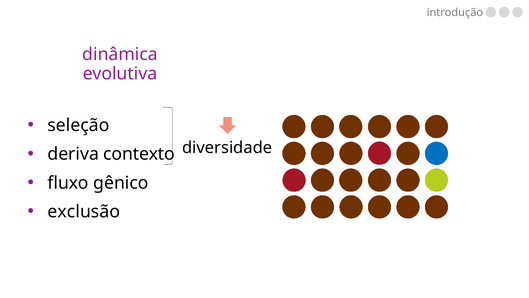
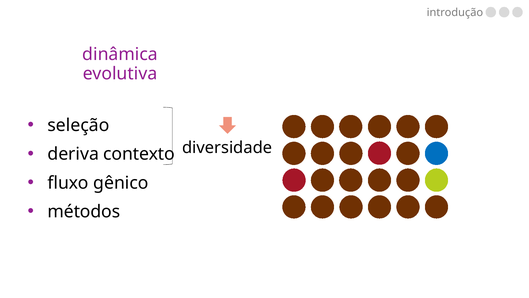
exclusão: exclusão -> métodos
